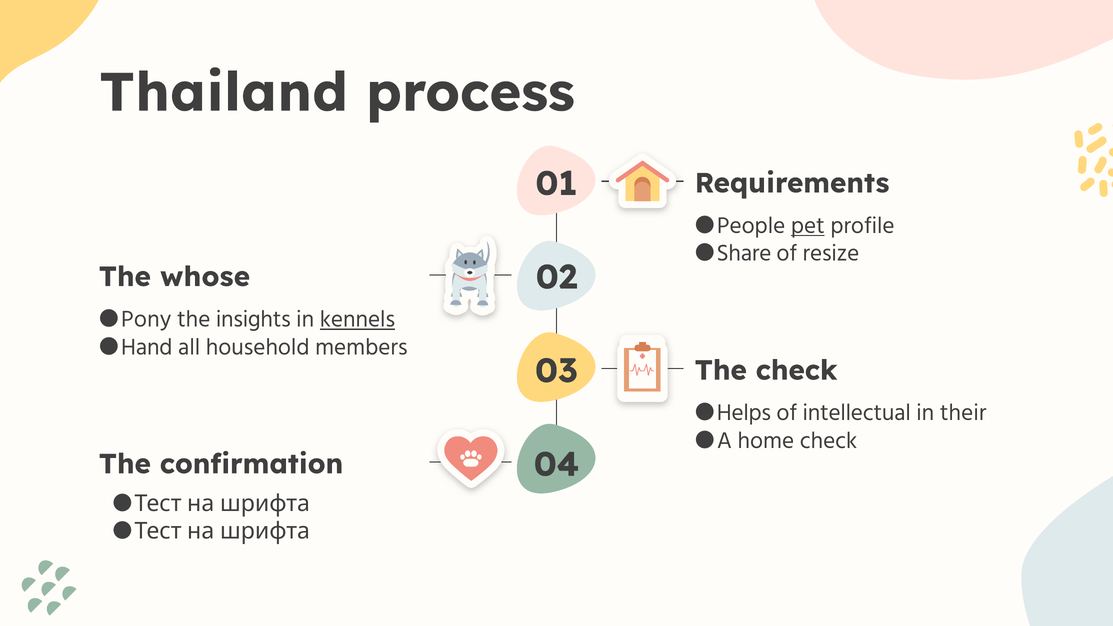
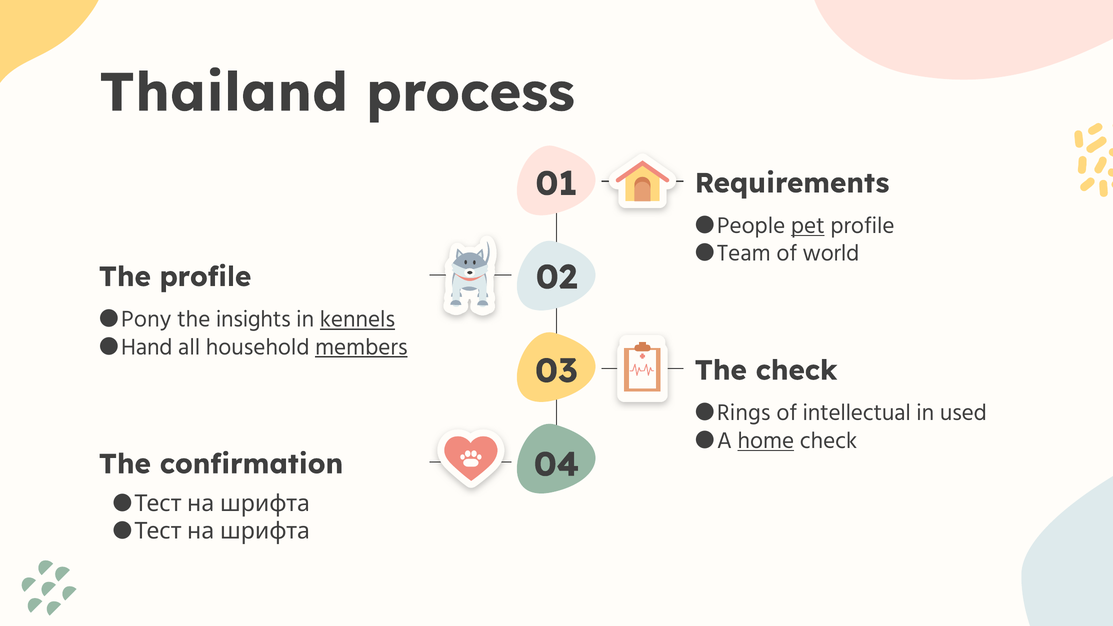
Share: Share -> Team
resize: resize -> world
The whose: whose -> profile
members underline: none -> present
Helps: Helps -> Rings
their: their -> used
home underline: none -> present
